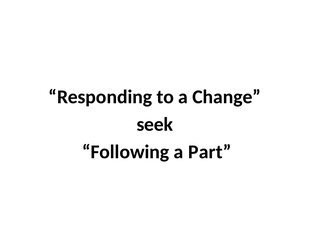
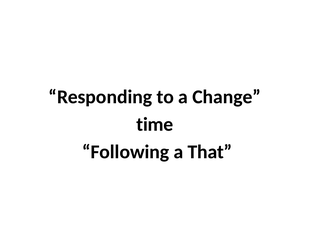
seek: seek -> time
Part: Part -> That
